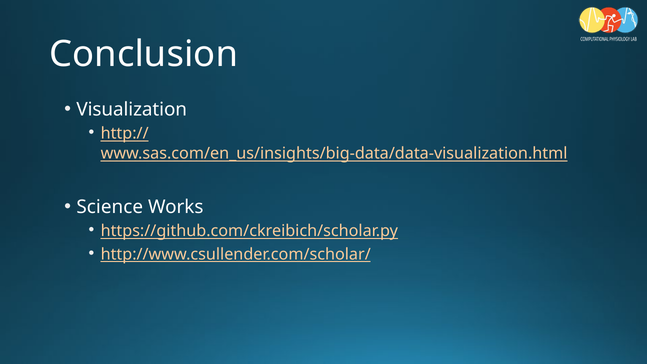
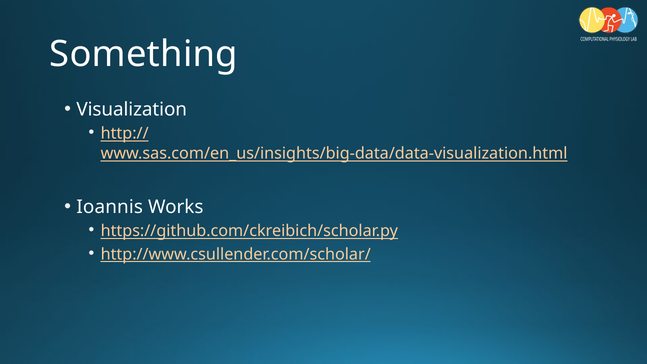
Conclusion: Conclusion -> Something
Science: Science -> Ioannis
